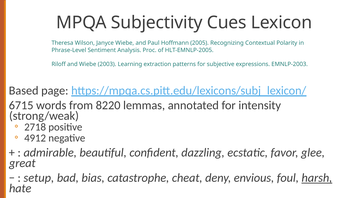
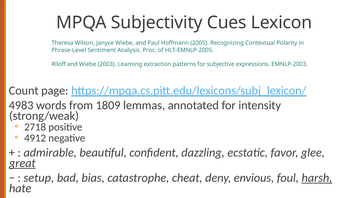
Based: Based -> Count
6715: 6715 -> 4983
8220: 8220 -> 1809
great underline: none -> present
